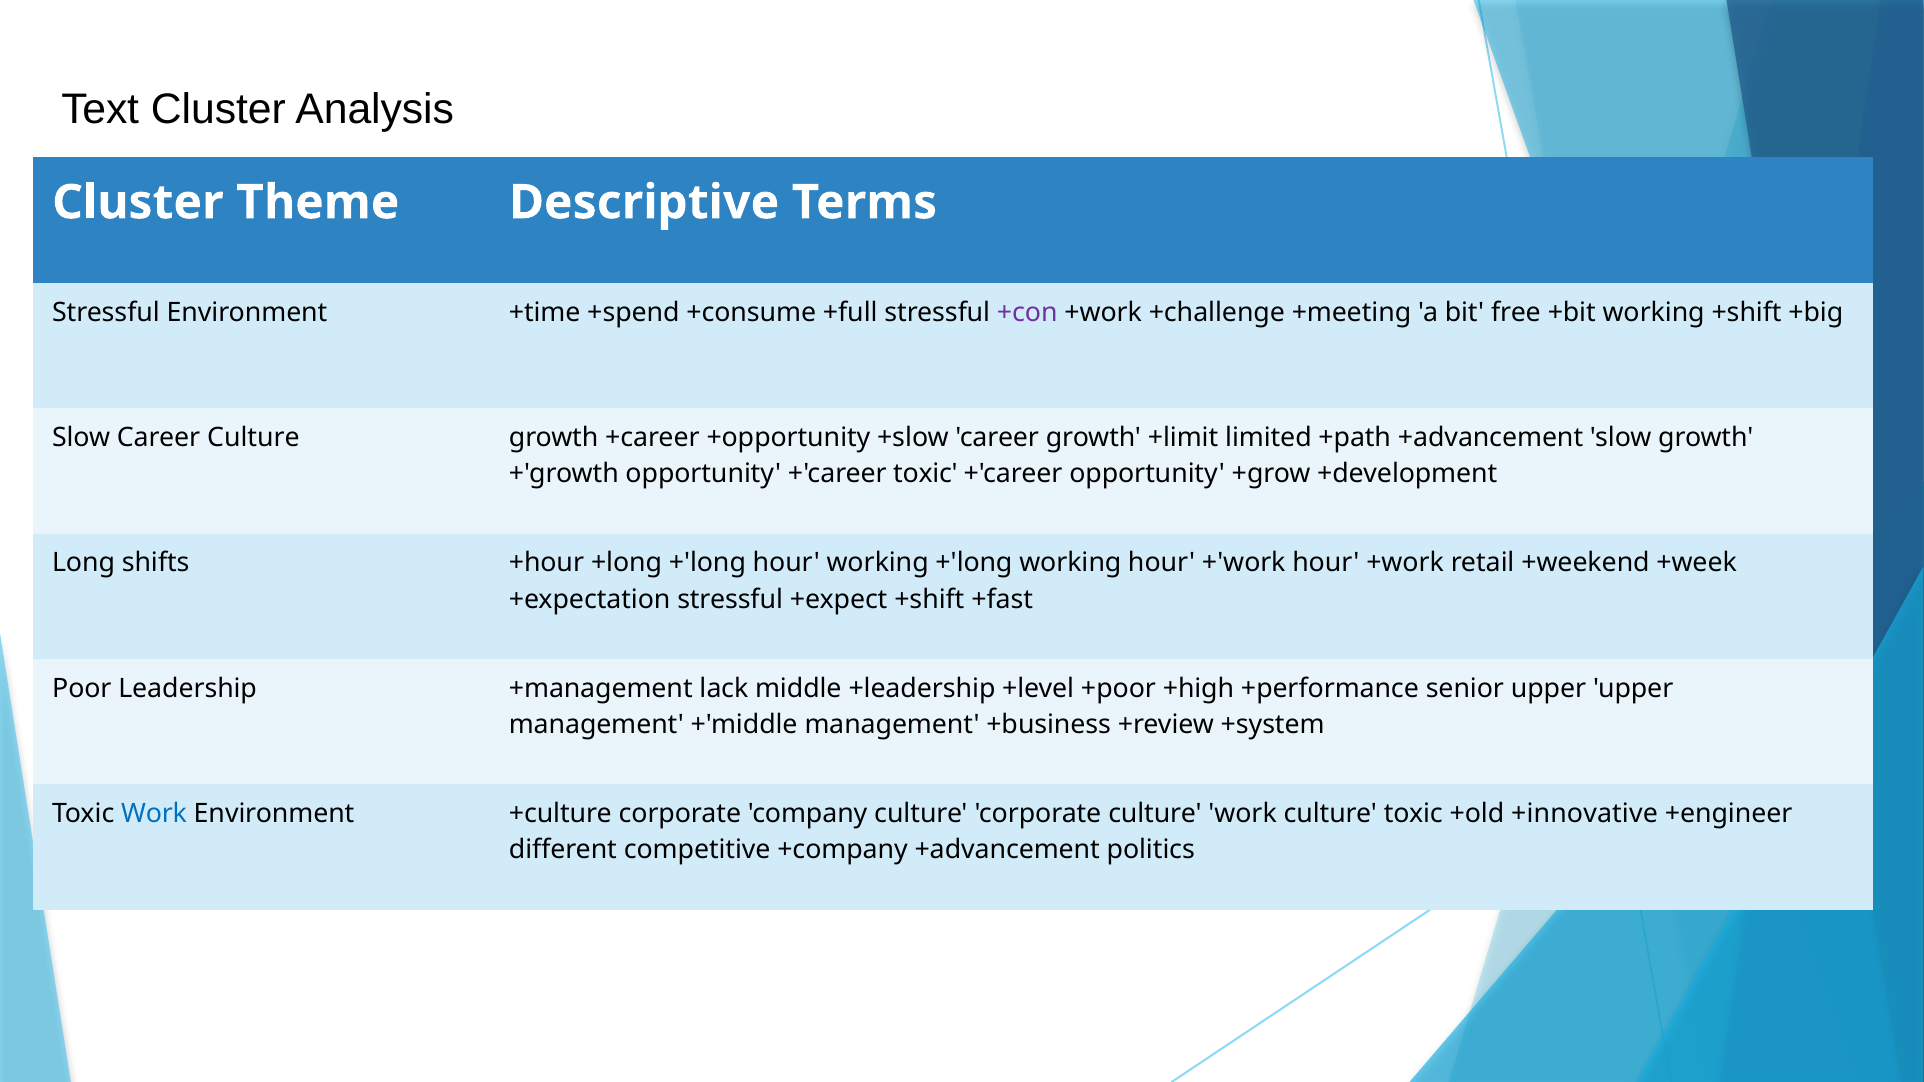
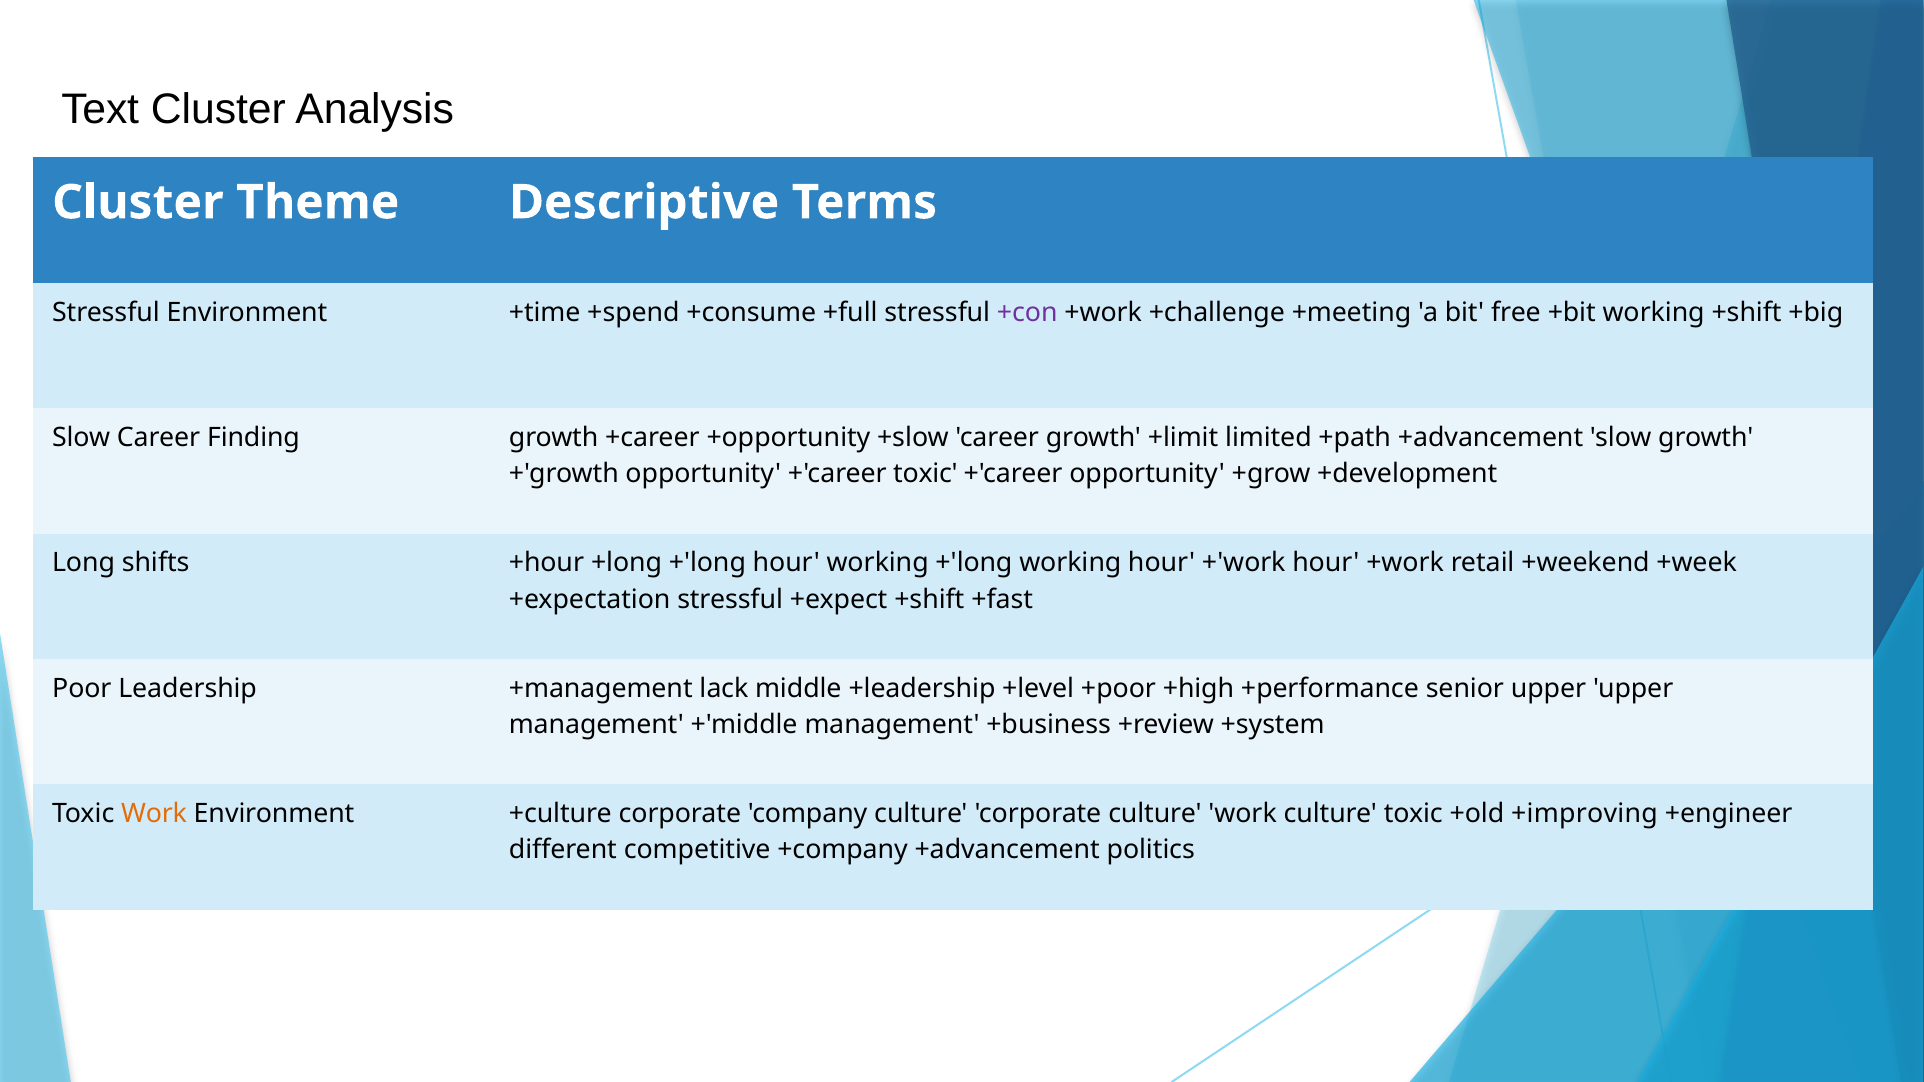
Career Culture: Culture -> Finding
Work at (154, 814) colour: blue -> orange
+innovative: +innovative -> +improving
